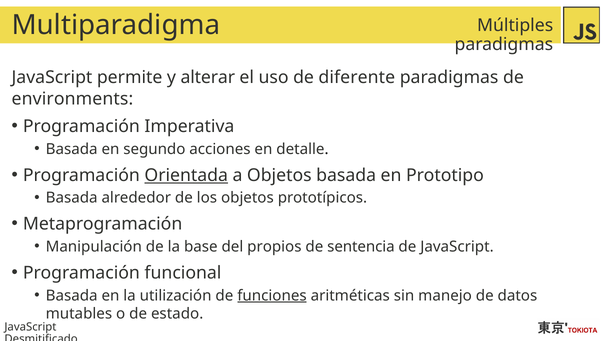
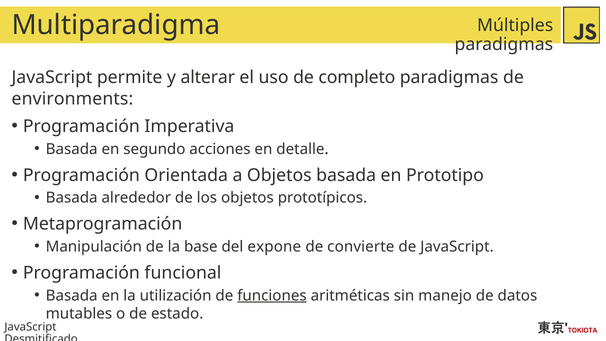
diferente: diferente -> completo
Orientada underline: present -> none
propios: propios -> expone
sentencia: sentencia -> convierte
